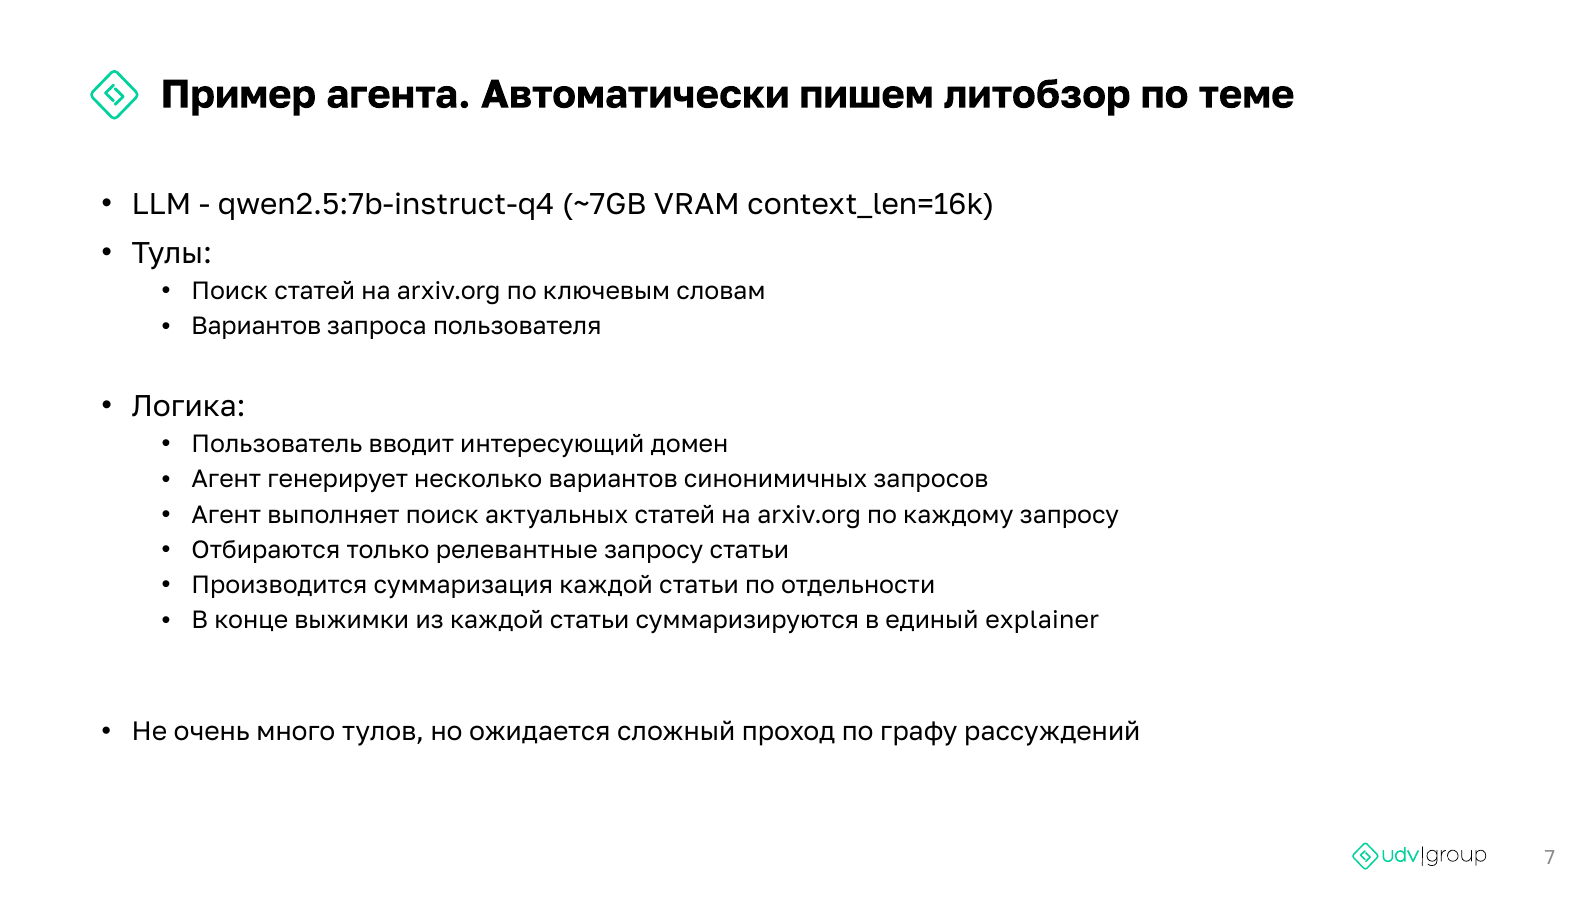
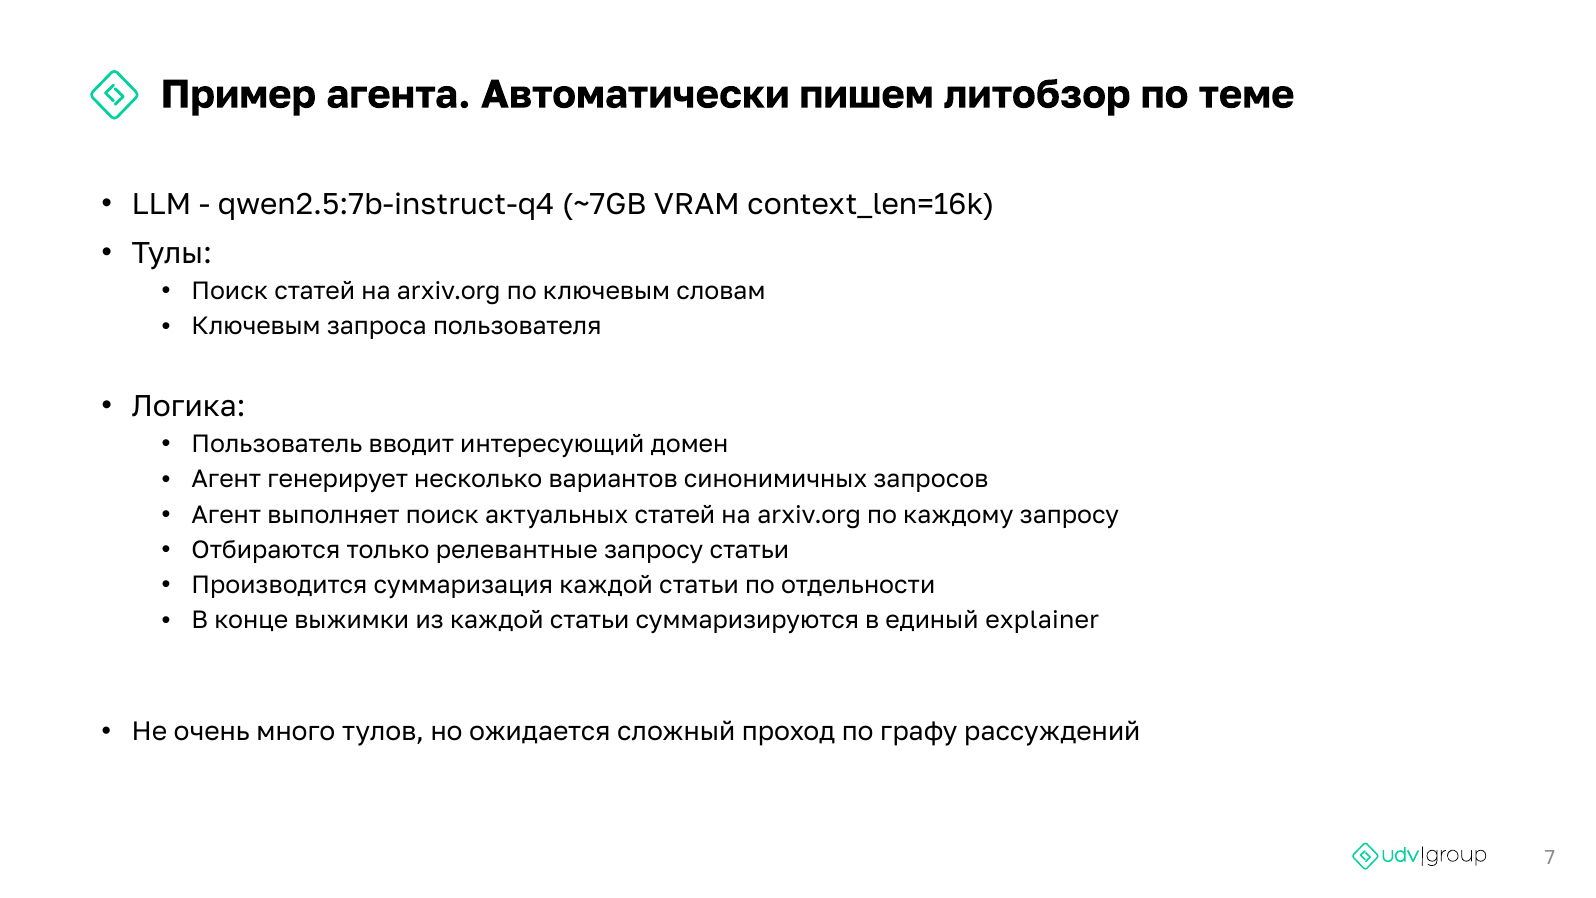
Вариантов at (256, 327): Вариантов -> Ключевым
